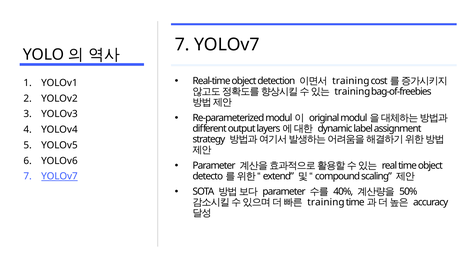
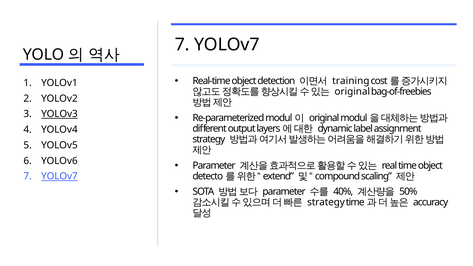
training at (352, 92): training -> original
YOLOv3 underline: none -> present
training at (326, 202): training -> strategy
